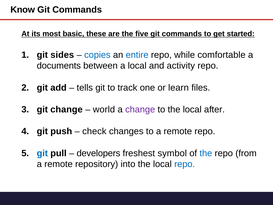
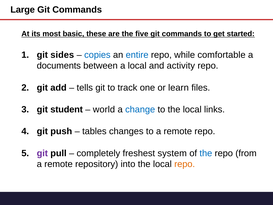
Know: Know -> Large
git change: change -> student
change at (140, 109) colour: purple -> blue
after: after -> links
check: check -> tables
git at (42, 153) colour: blue -> purple
developers: developers -> completely
symbol: symbol -> system
repo at (185, 164) colour: blue -> orange
